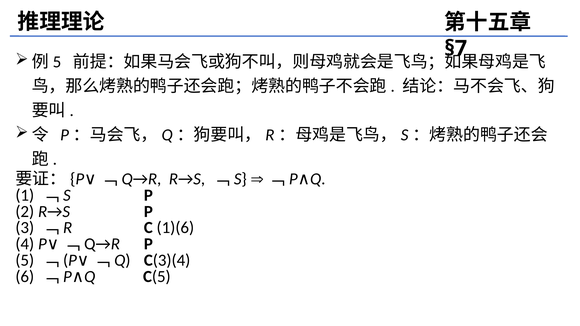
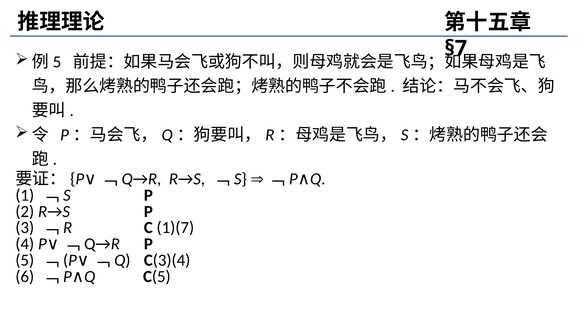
1)(6: 1)(6 -> 1)(7
